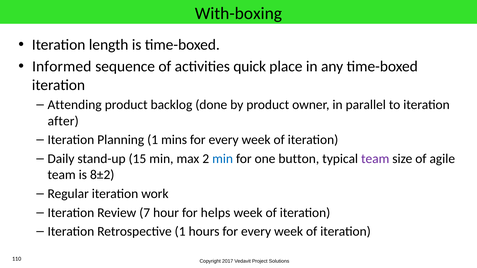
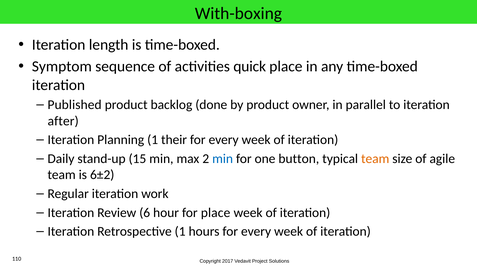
Informed: Informed -> Symptom
Attending: Attending -> Published
mins: mins -> their
team at (375, 159) colour: purple -> orange
8±2: 8±2 -> 6±2
7: 7 -> 6
for helps: helps -> place
